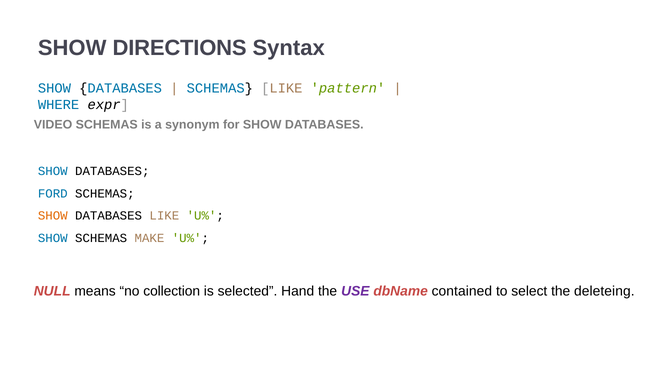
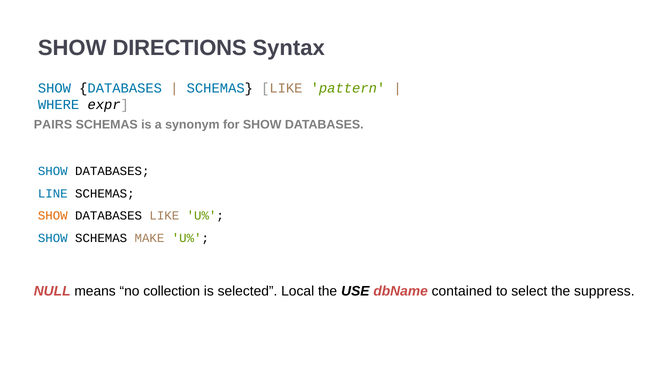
VIDEO: VIDEO -> PAIRS
FORD: FORD -> LINE
Hand: Hand -> Local
USE colour: purple -> black
deleteing: deleteing -> suppress
